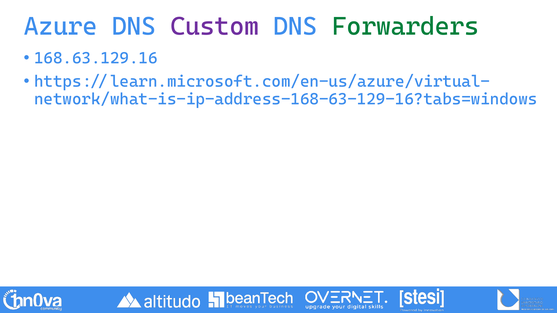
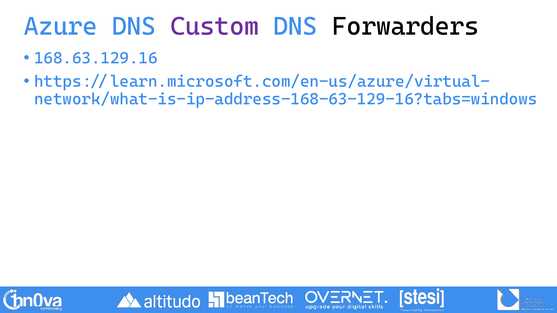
Forwarders colour: green -> black
